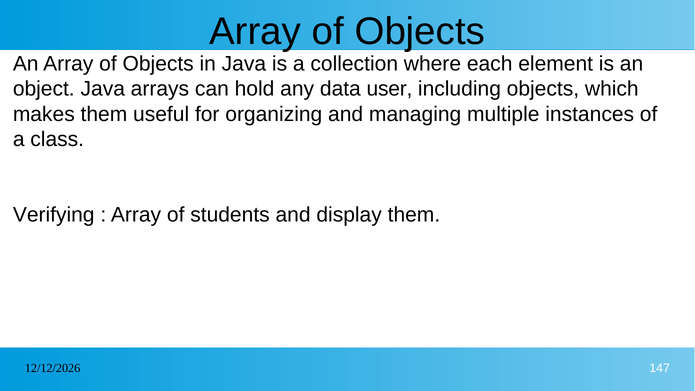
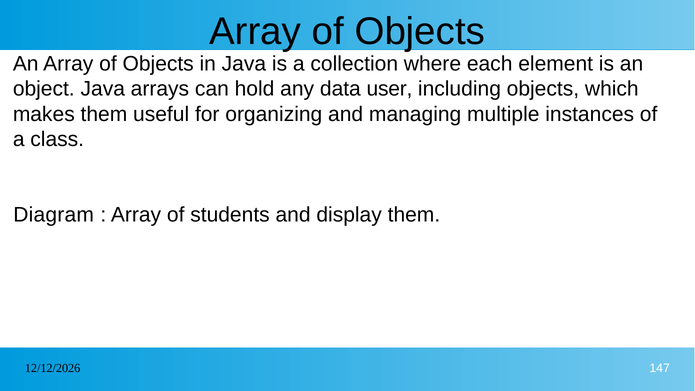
Verifying: Verifying -> Diagram
